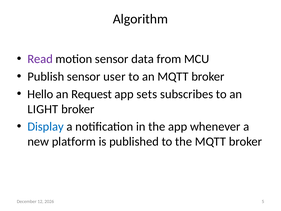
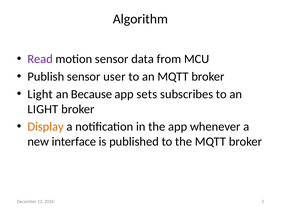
Hello at (40, 94): Hello -> Light
Request: Request -> Because
Display colour: blue -> orange
platform: platform -> interface
